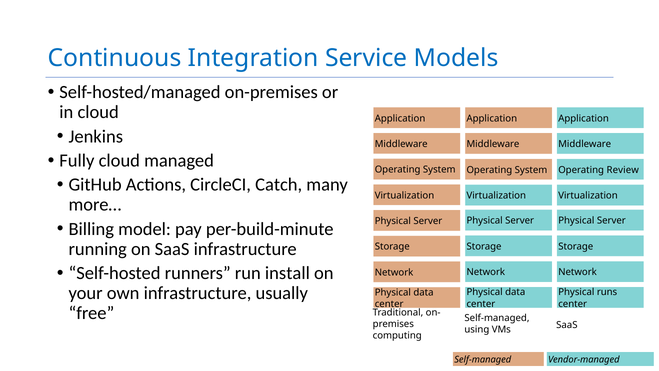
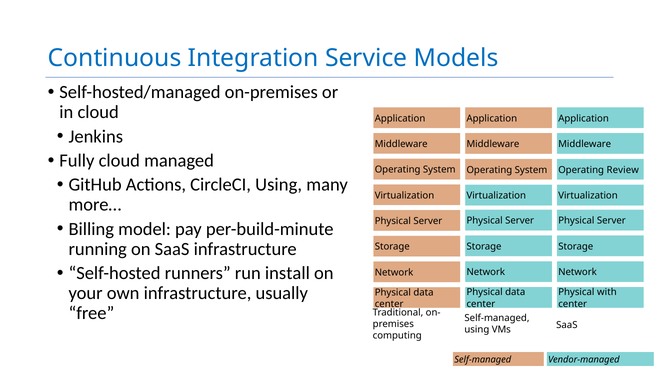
CircleCI Catch: Catch -> Using
runs: runs -> with
